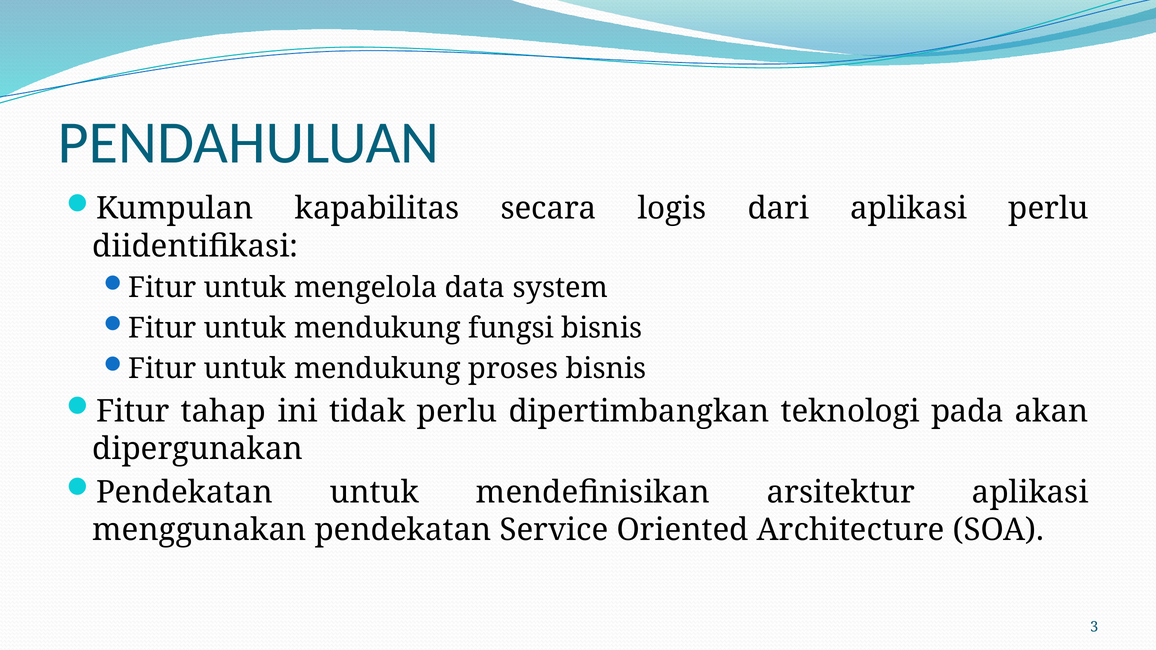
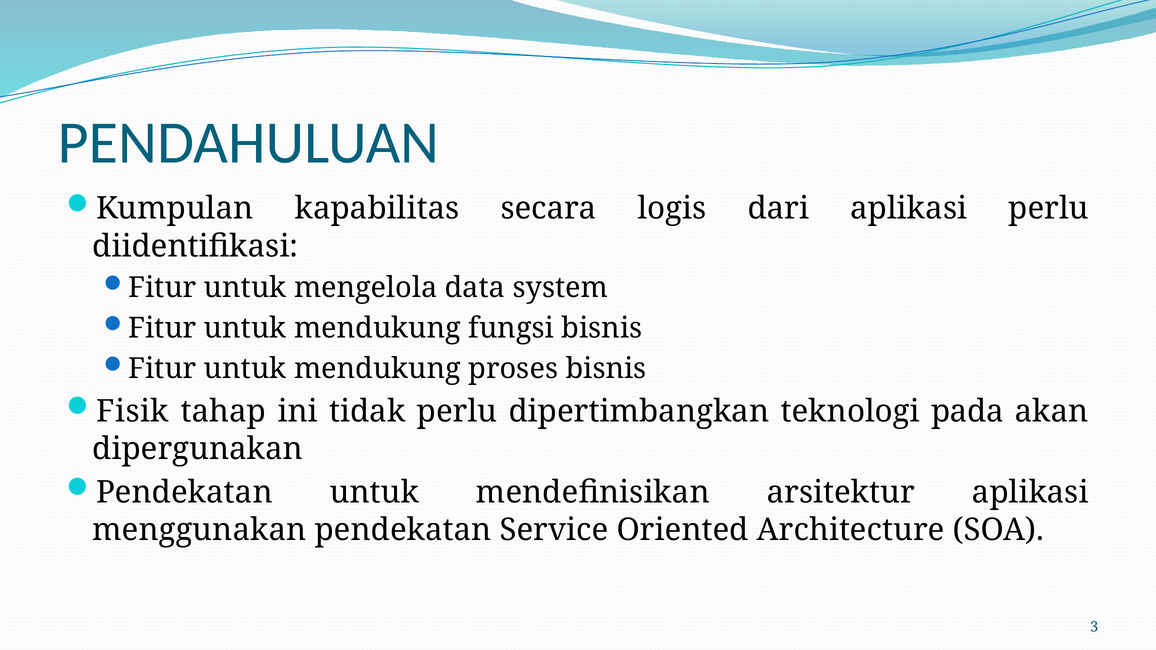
Fitur at (133, 411): Fitur -> Fisik
